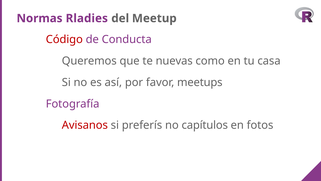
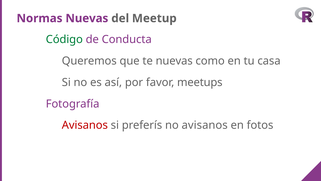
Normas Rladies: Rladies -> Nuevas
Código colour: red -> green
no capítulos: capítulos -> avisanos
